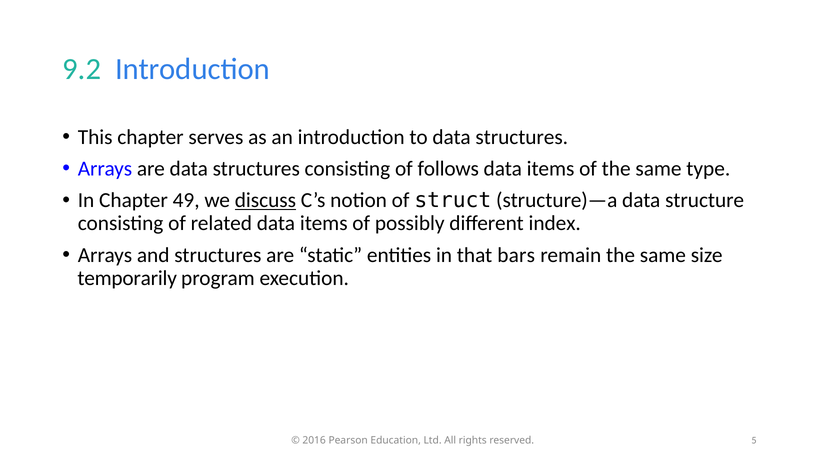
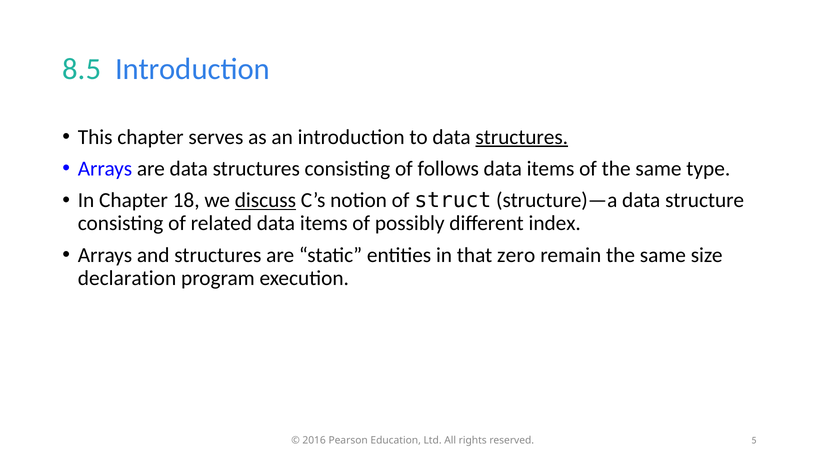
9.2: 9.2 -> 8.5
structures at (522, 137) underline: none -> present
49: 49 -> 18
bars: bars -> zero
temporarily: temporarily -> declaration
